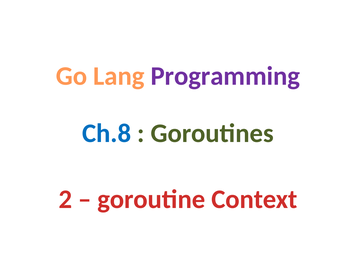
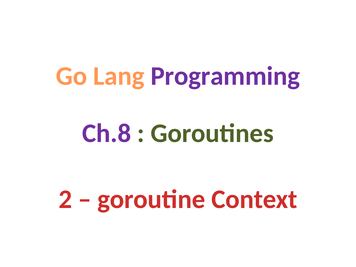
Ch.8 colour: blue -> purple
